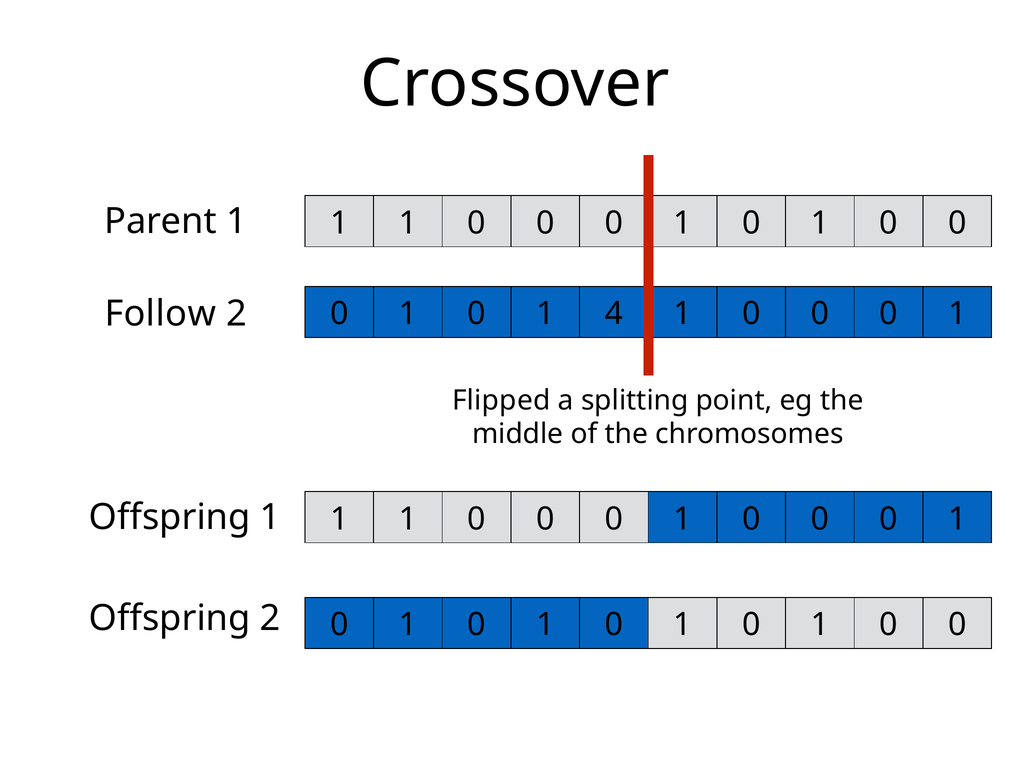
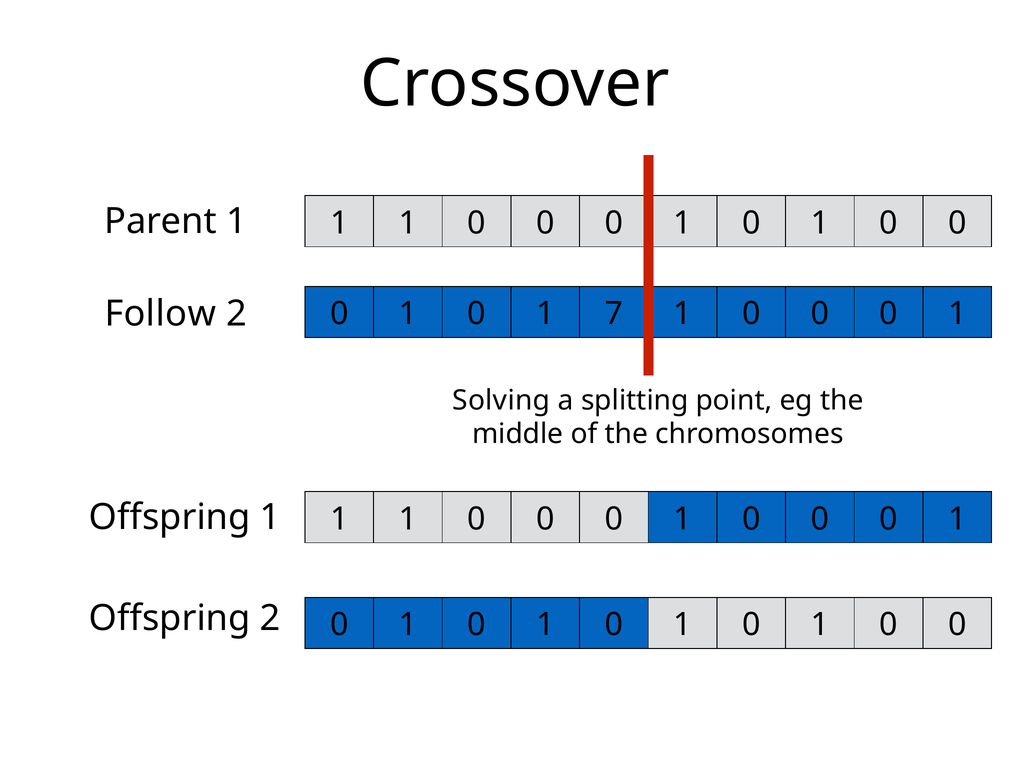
4: 4 -> 7
Flipped: Flipped -> Solving
